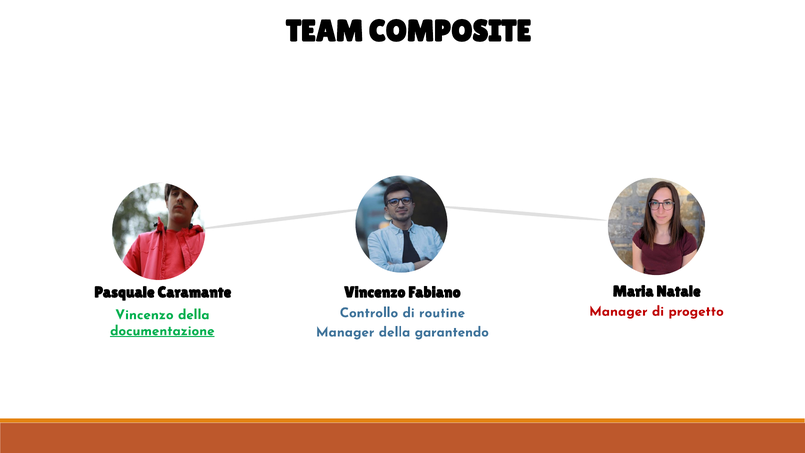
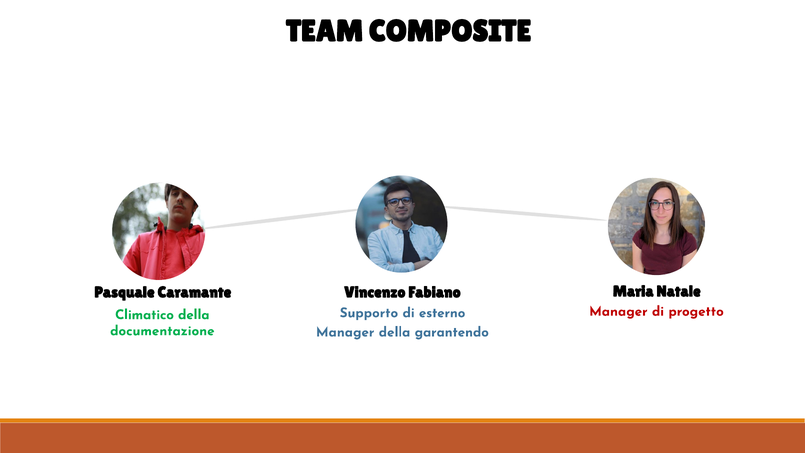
Controllo: Controllo -> Supporto
routine: routine -> esterno
Vincenzo at (144, 315): Vincenzo -> Climatico
documentazione underline: present -> none
